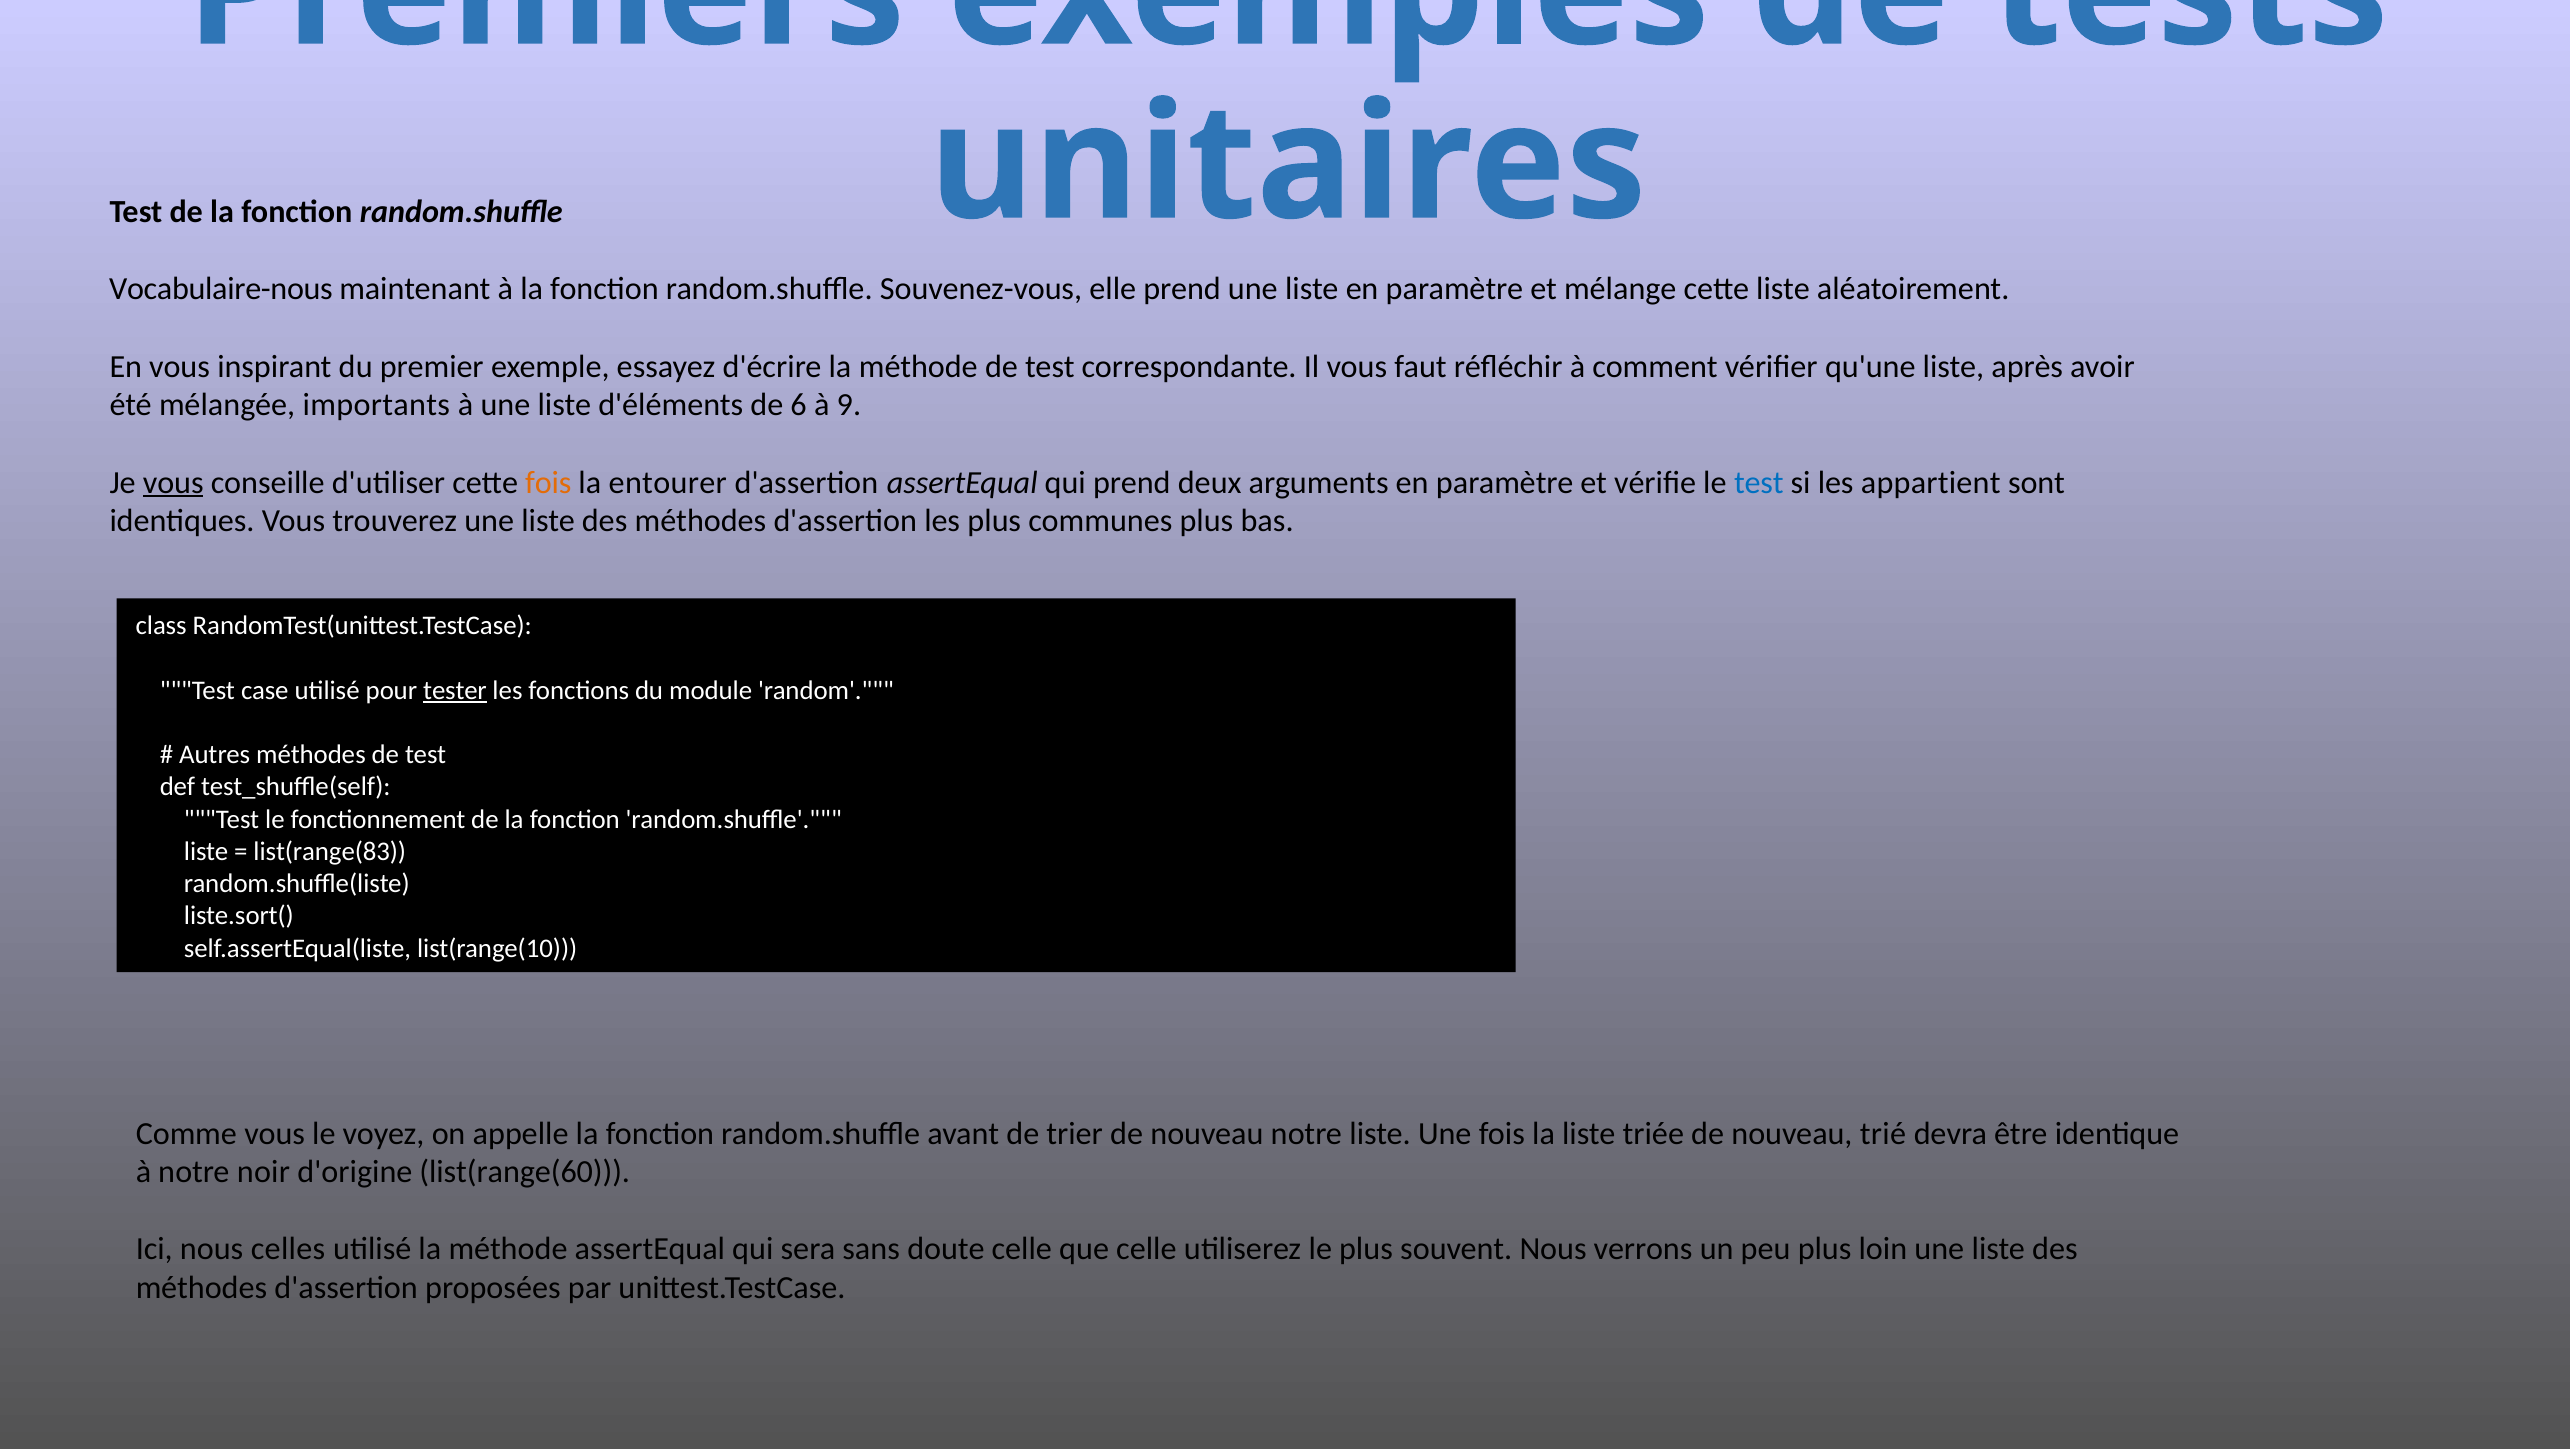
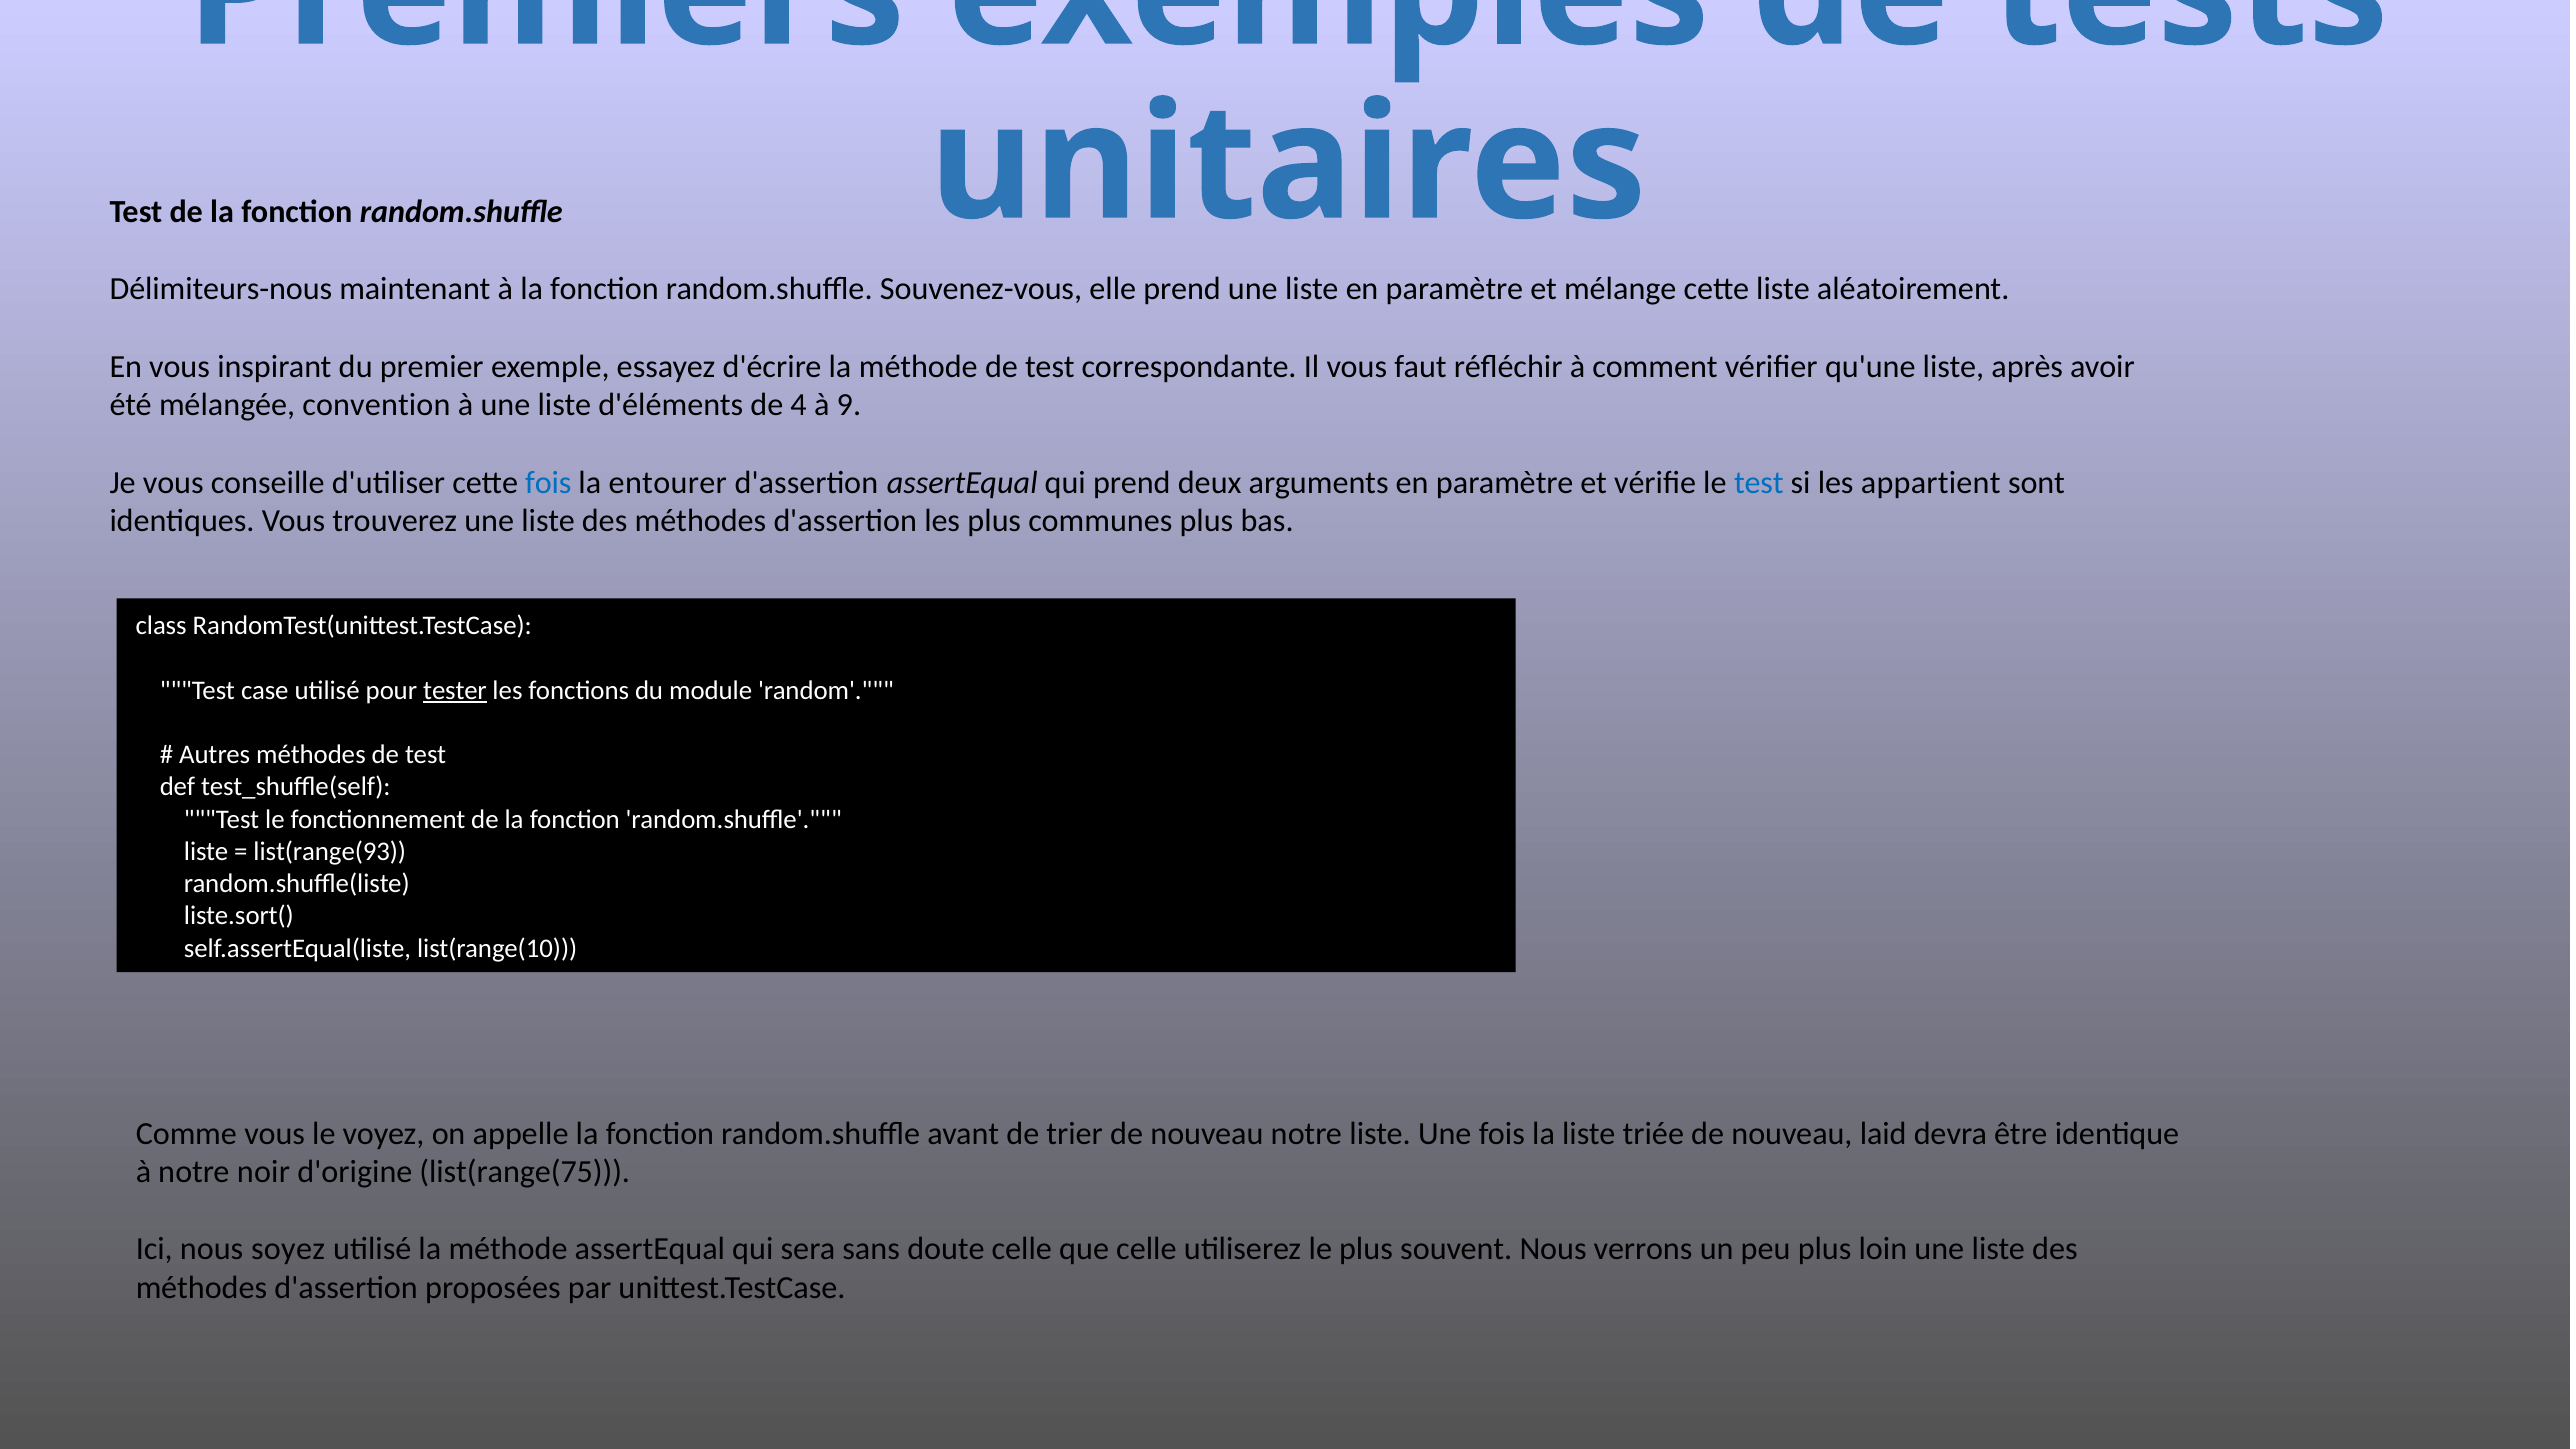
Vocabulaire-nous: Vocabulaire-nous -> Délimiteurs-nous
importants: importants -> convention
6: 6 -> 4
vous at (173, 483) underline: present -> none
fois at (548, 483) colour: orange -> blue
list(range(83: list(range(83 -> list(range(93
trié: trié -> laid
list(range(60: list(range(60 -> list(range(75
celles: celles -> soyez
